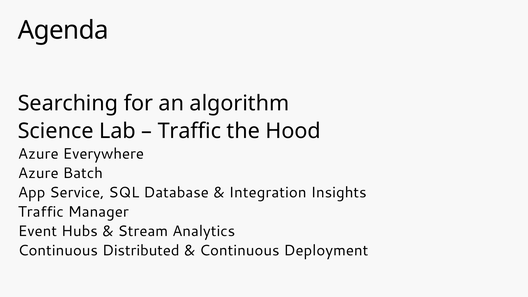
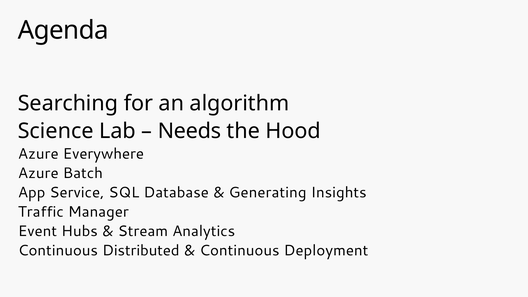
Traffic at (189, 131): Traffic -> Needs
Integration: Integration -> Generating
